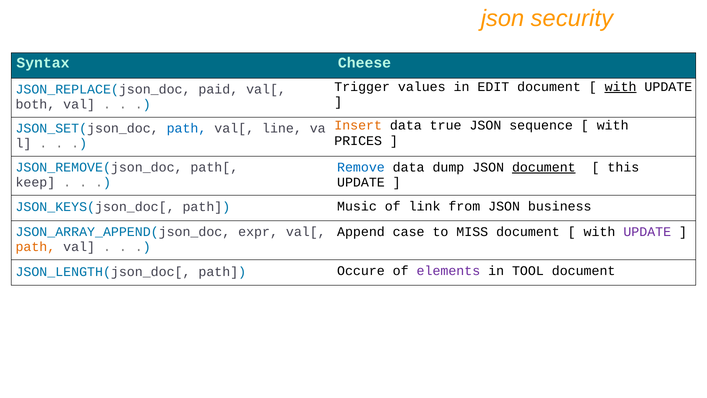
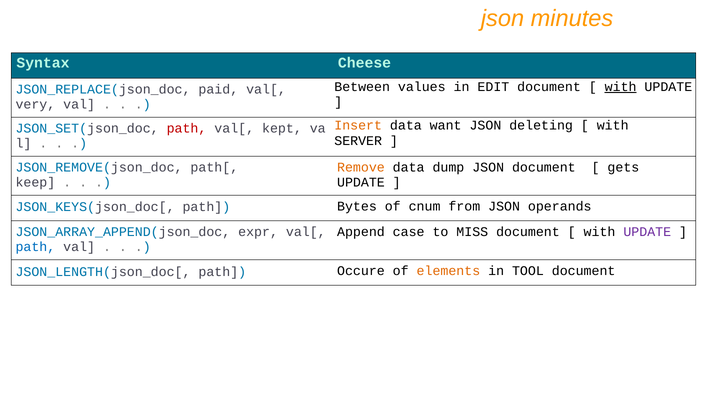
security: security -> minutes
Trigger: Trigger -> Between
both: both -> very
true: true -> want
sequence: sequence -> deleting
path at (187, 128) colour: blue -> red
line: line -> kept
PRICES: PRICES -> SERVER
Remove colour: blue -> orange
document at (544, 167) underline: present -> none
this: this -> gets
Music: Music -> Bytes
link: link -> cnum
business: business -> operands
path at (35, 247) colour: orange -> blue
elements colour: purple -> orange
